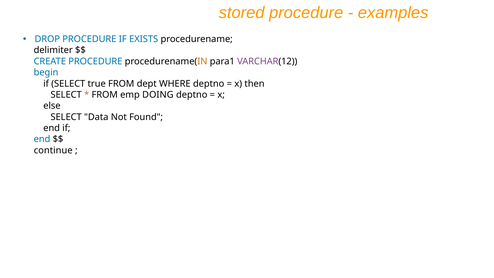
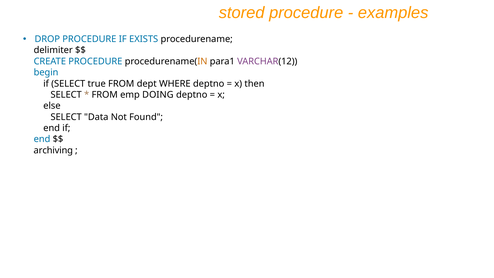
continue: continue -> archiving
